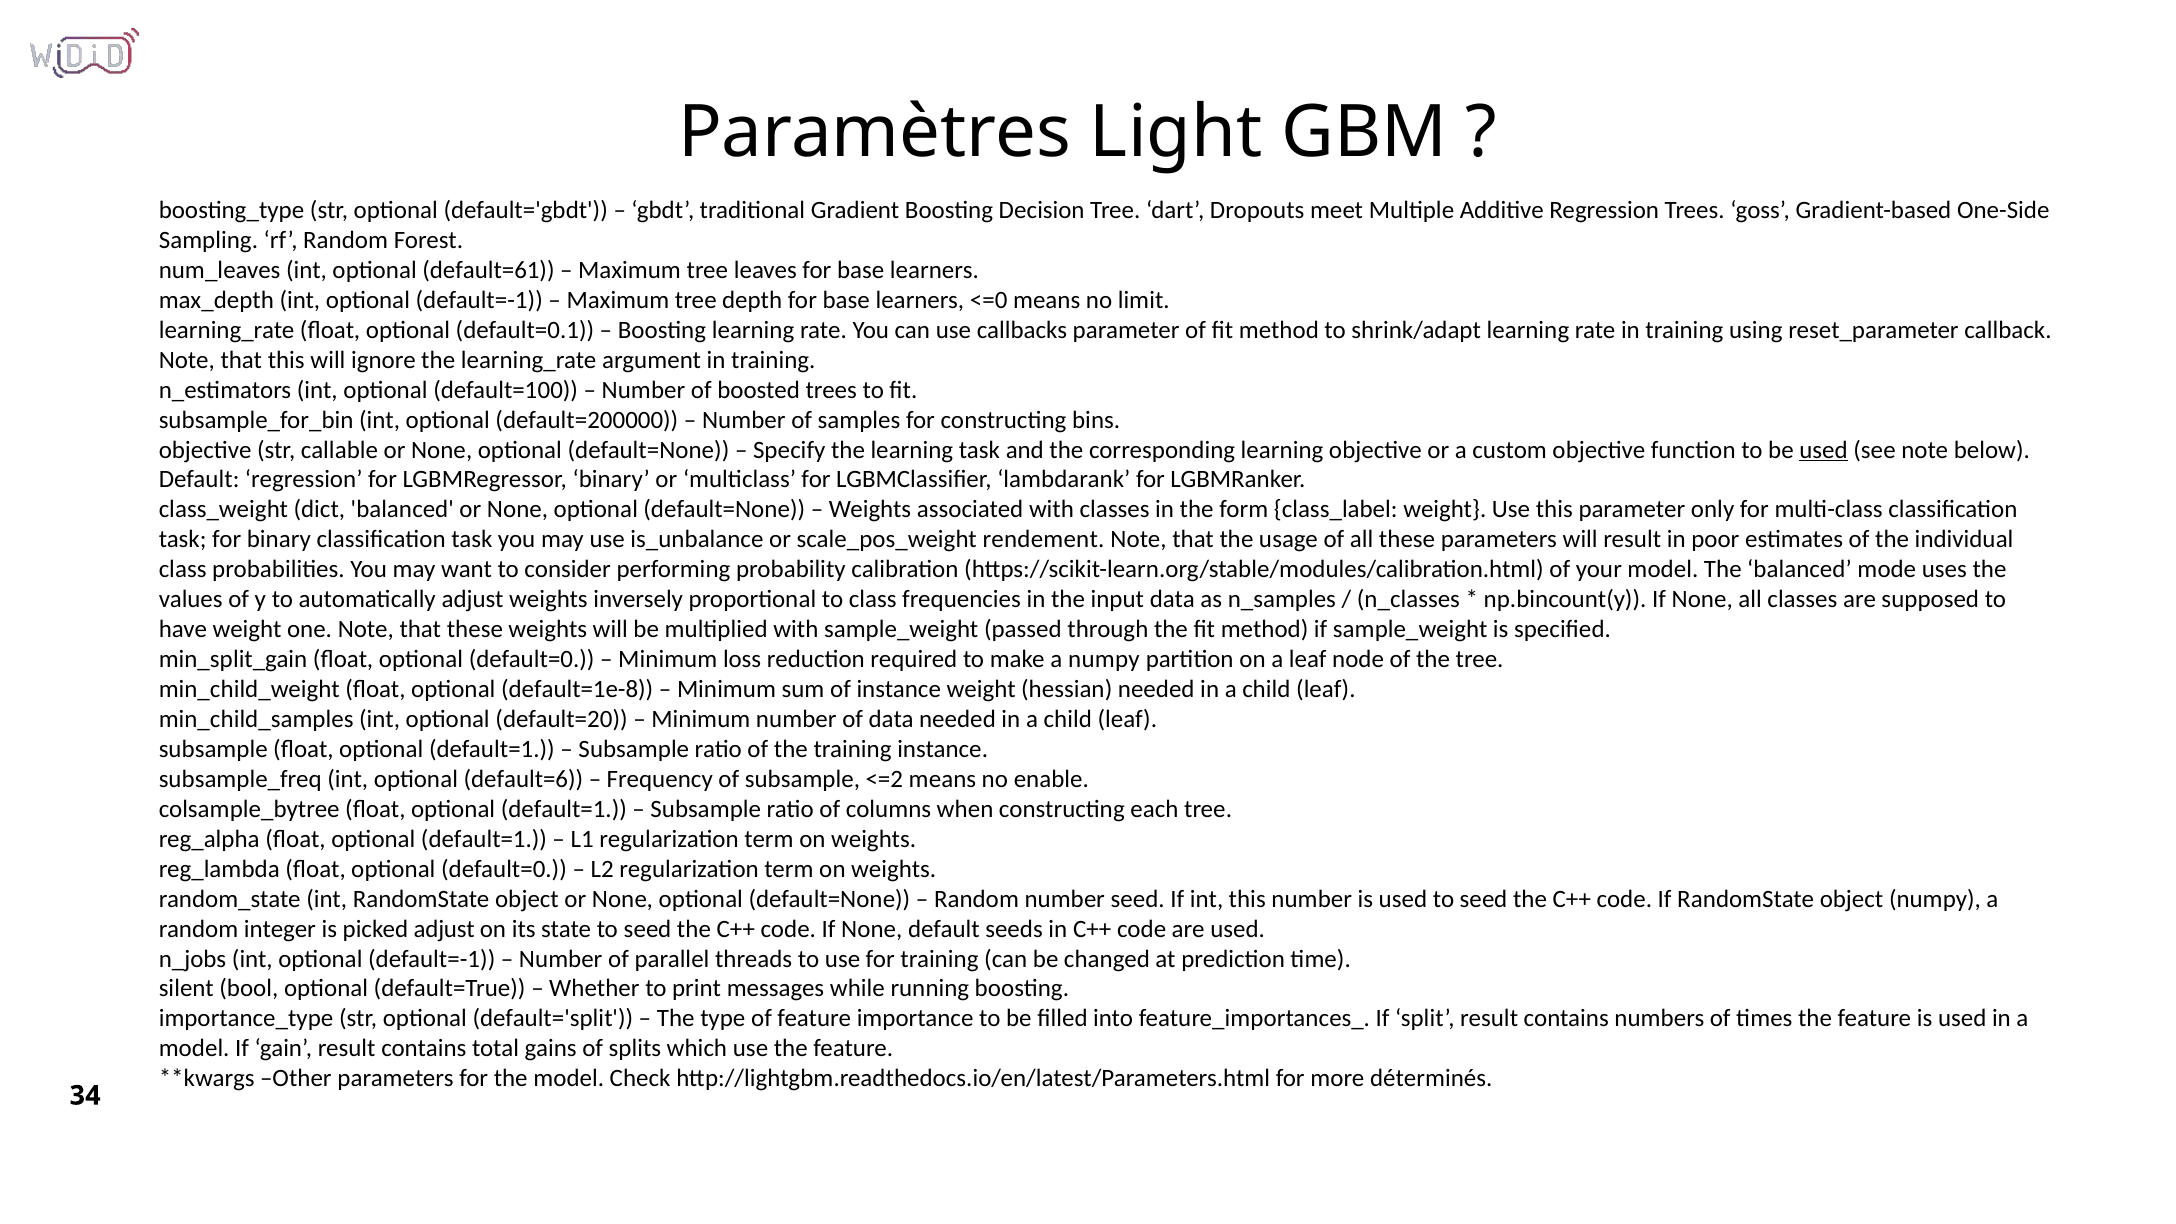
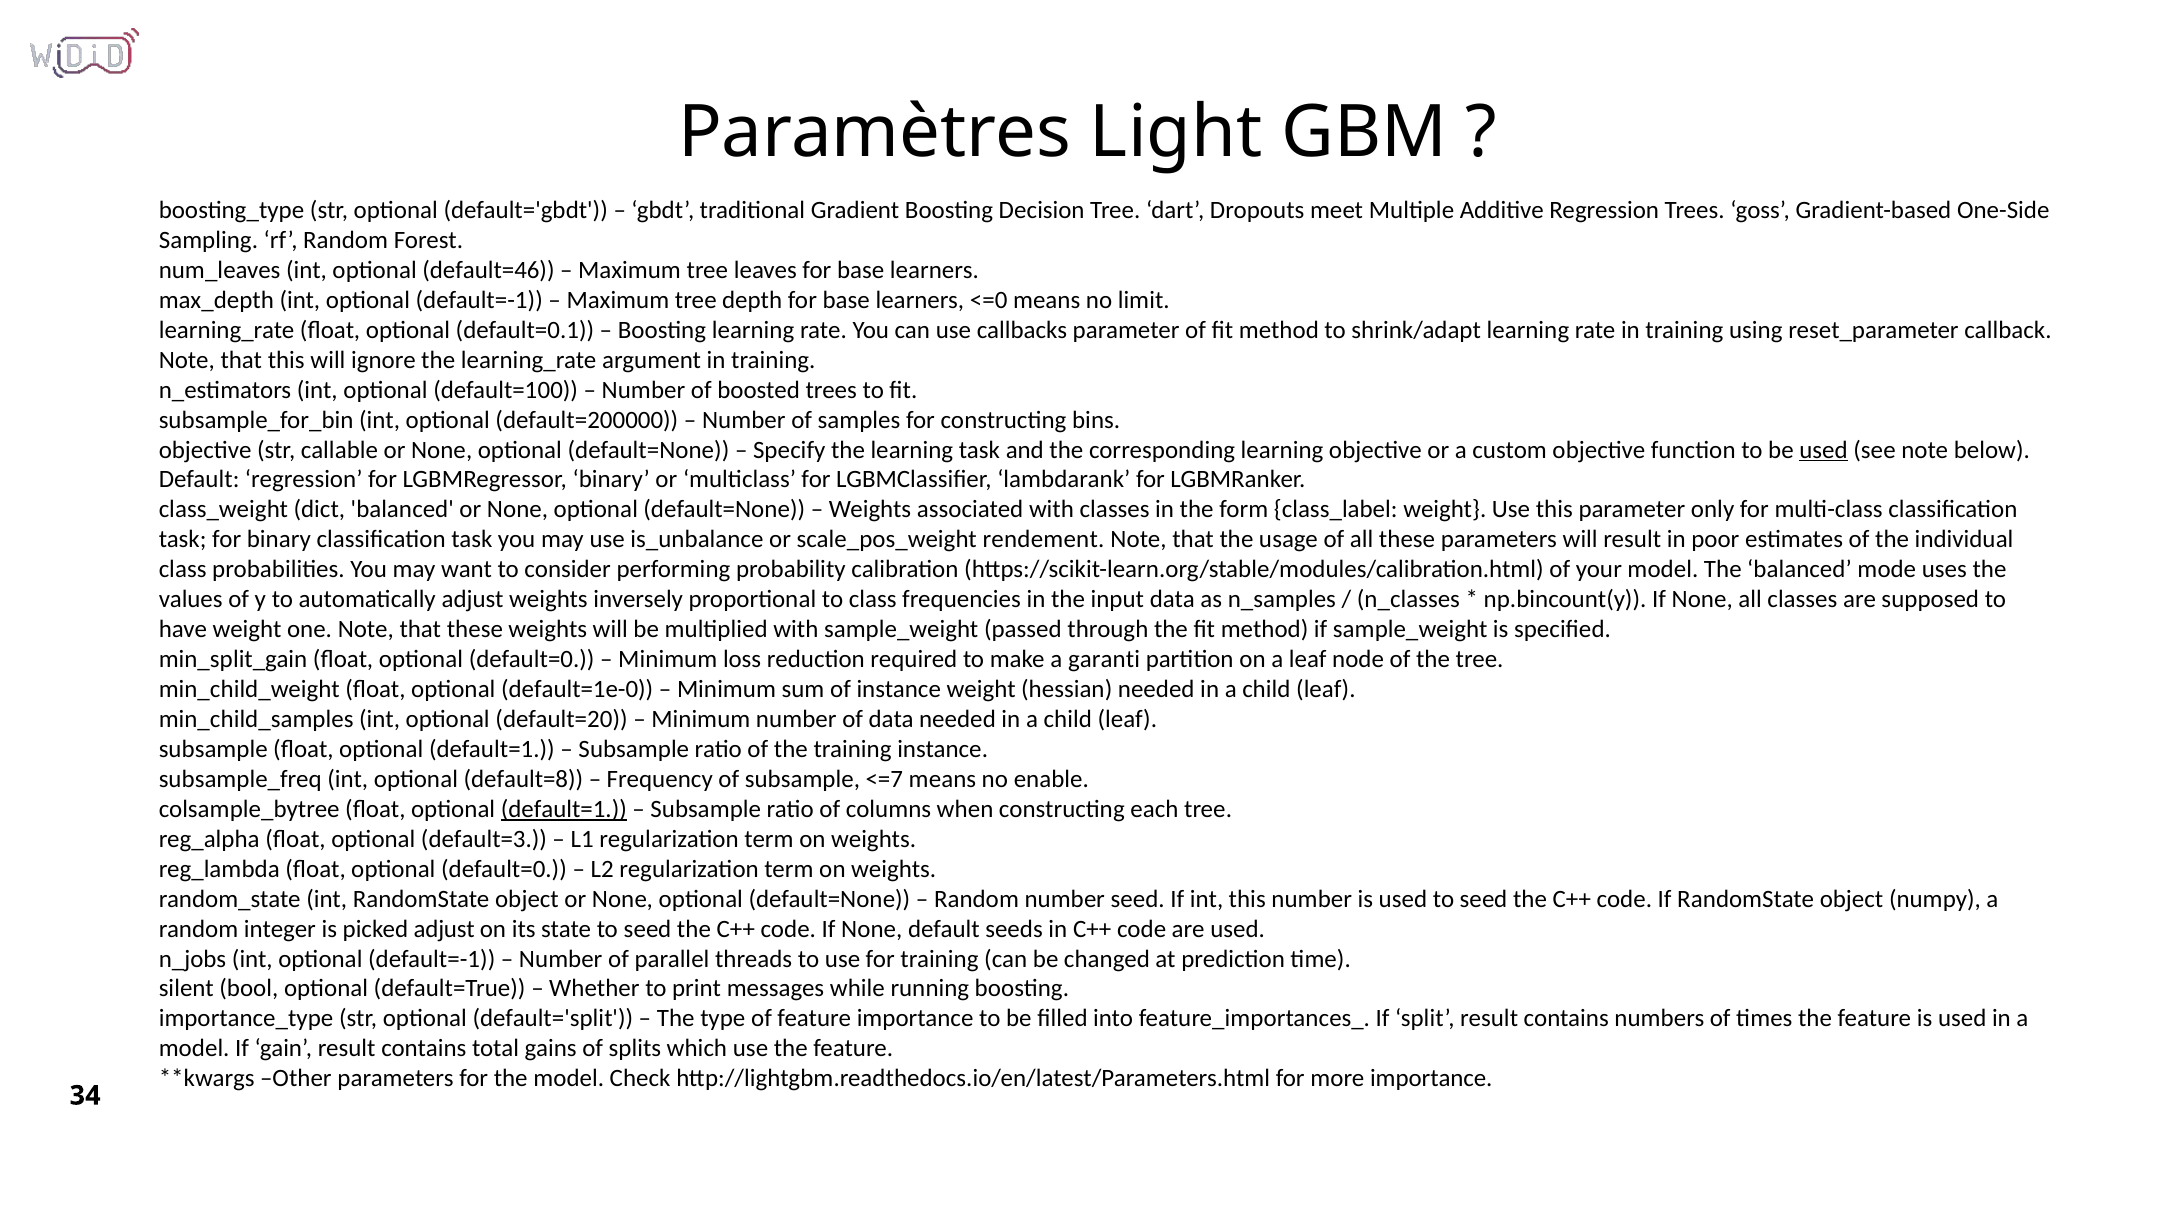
default=61: default=61 -> default=46
a numpy: numpy -> garanti
default=1e-8: default=1e-8 -> default=1e-0
default=6: default=6 -> default=8
<=2: <=2 -> <=7
default=1 at (564, 809) underline: none -> present
reg_alpha float optional default=1: default=1 -> default=3
more déterminés: déterminés -> importance
